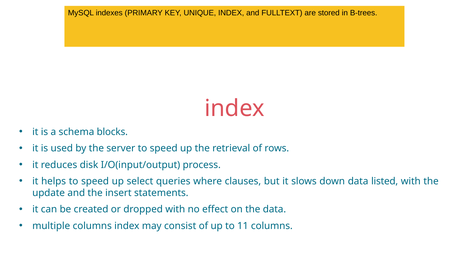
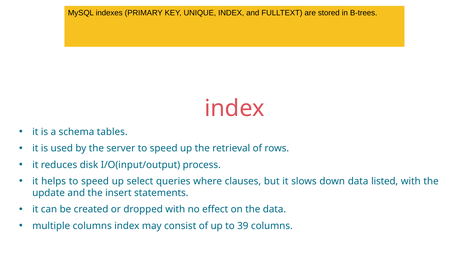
blocks: blocks -> tables
11: 11 -> 39
